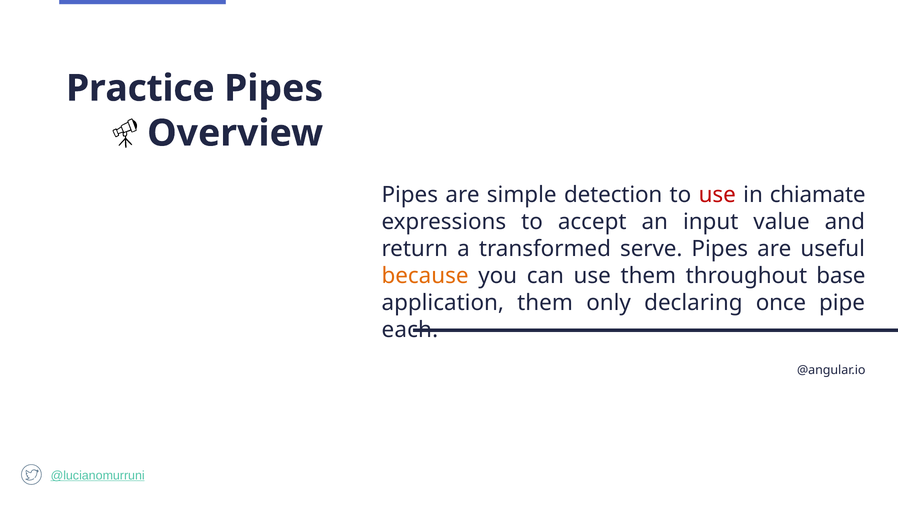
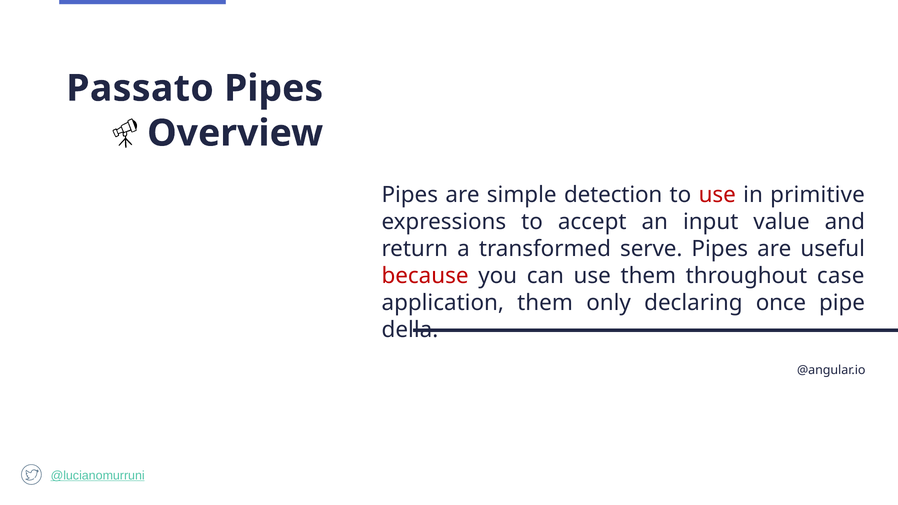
Practice: Practice -> Passato
chiamate: chiamate -> primitive
because colour: orange -> red
base: base -> case
each: each -> della
